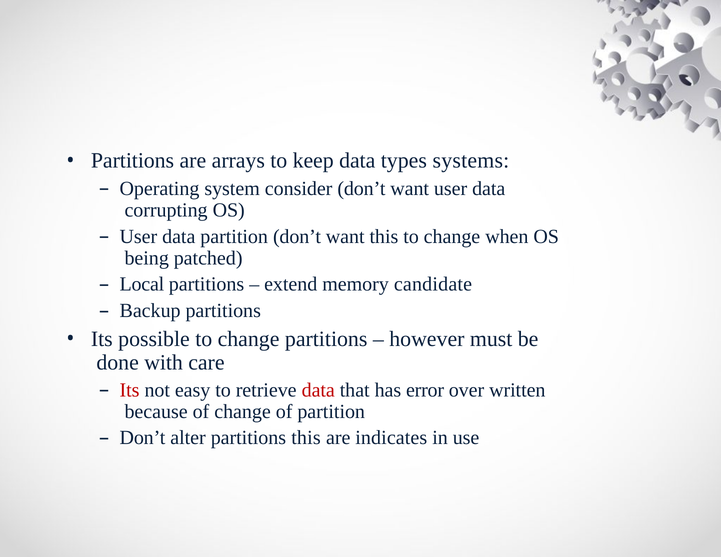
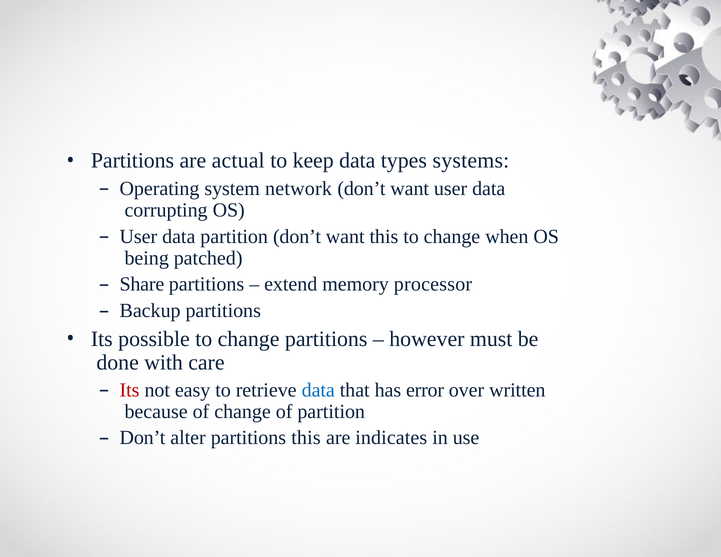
arrays: arrays -> actual
consider: consider -> network
Local: Local -> Share
candidate: candidate -> processor
data at (318, 390) colour: red -> blue
